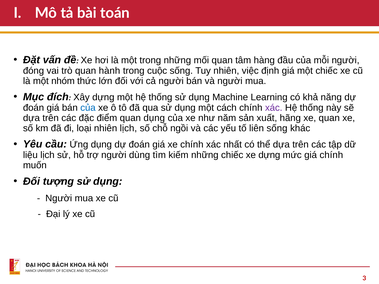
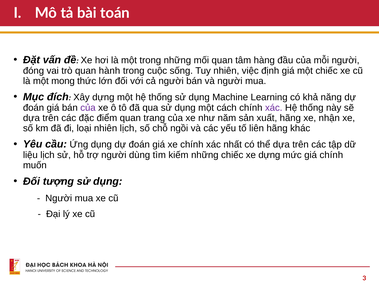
nhóm: nhóm -> mong
của at (88, 108) colour: blue -> purple
quan dụng: dụng -> trang
xe quan: quan -> nhận
liên sống: sống -> hãng
